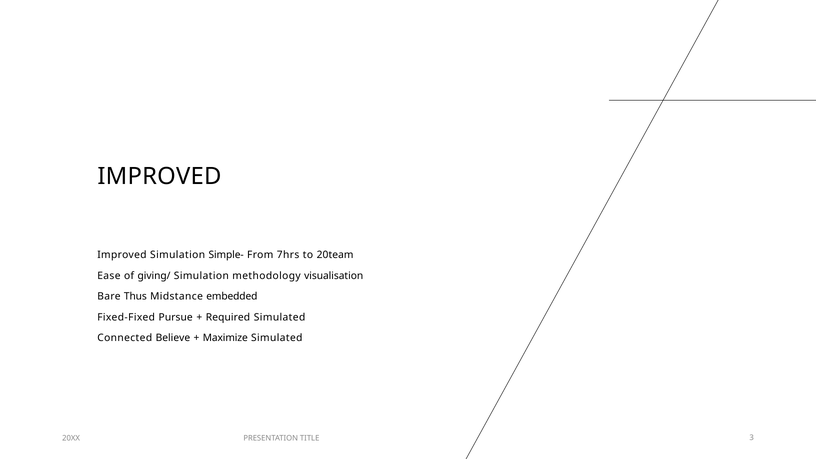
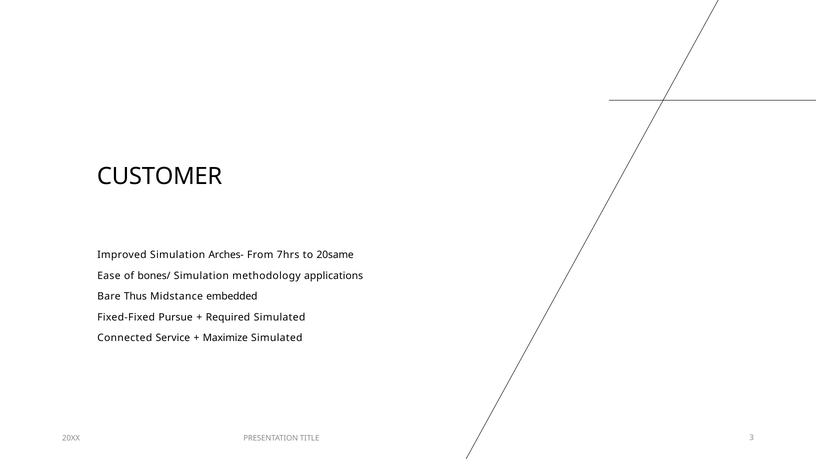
IMPROVED at (159, 176): IMPROVED -> CUSTOMER
Simple-: Simple- -> Arches-
20team: 20team -> 20same
giving/: giving/ -> bones/
visualisation: visualisation -> applications
Believe: Believe -> Service
